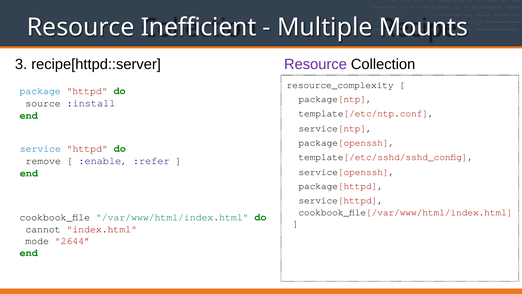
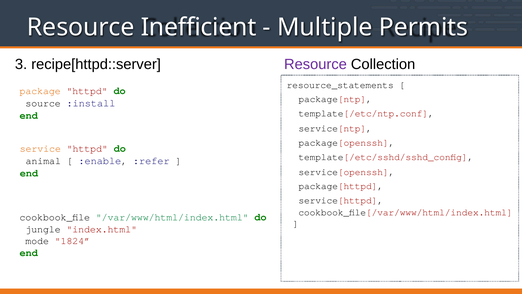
Mounts: Mounts -> Permits
resource_complexity: resource_complexity -> resource_statements
package colour: blue -> orange
service colour: blue -> orange
remove: remove -> animal
cannot: cannot -> jungle
2644: 2644 -> 1824
